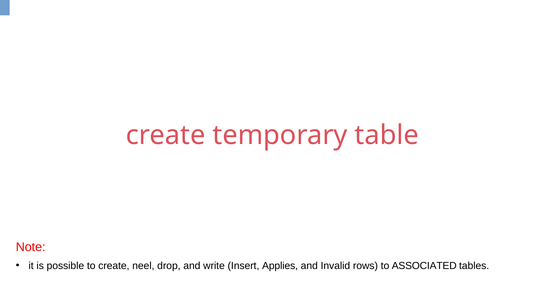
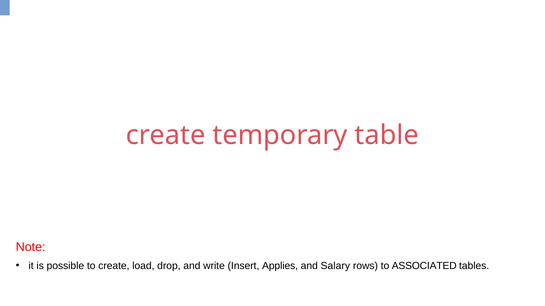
neel: neel -> load
Invalid: Invalid -> Salary
